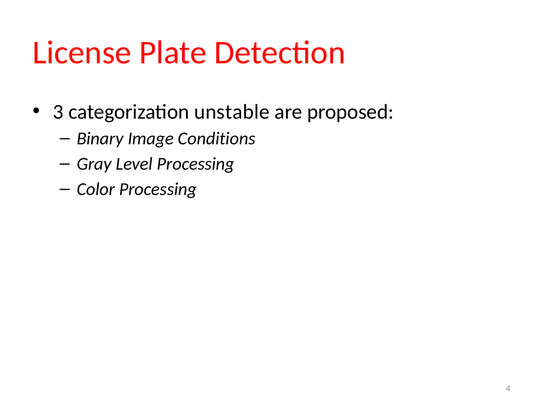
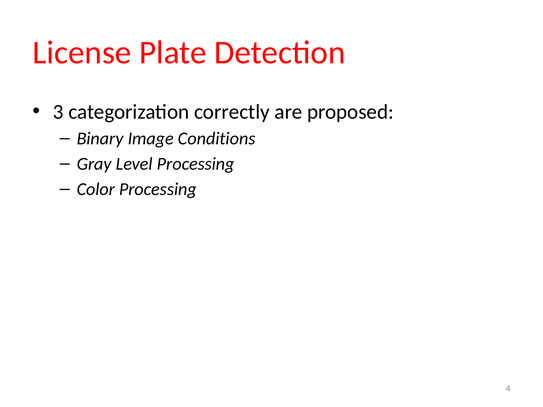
unstable: unstable -> correctly
